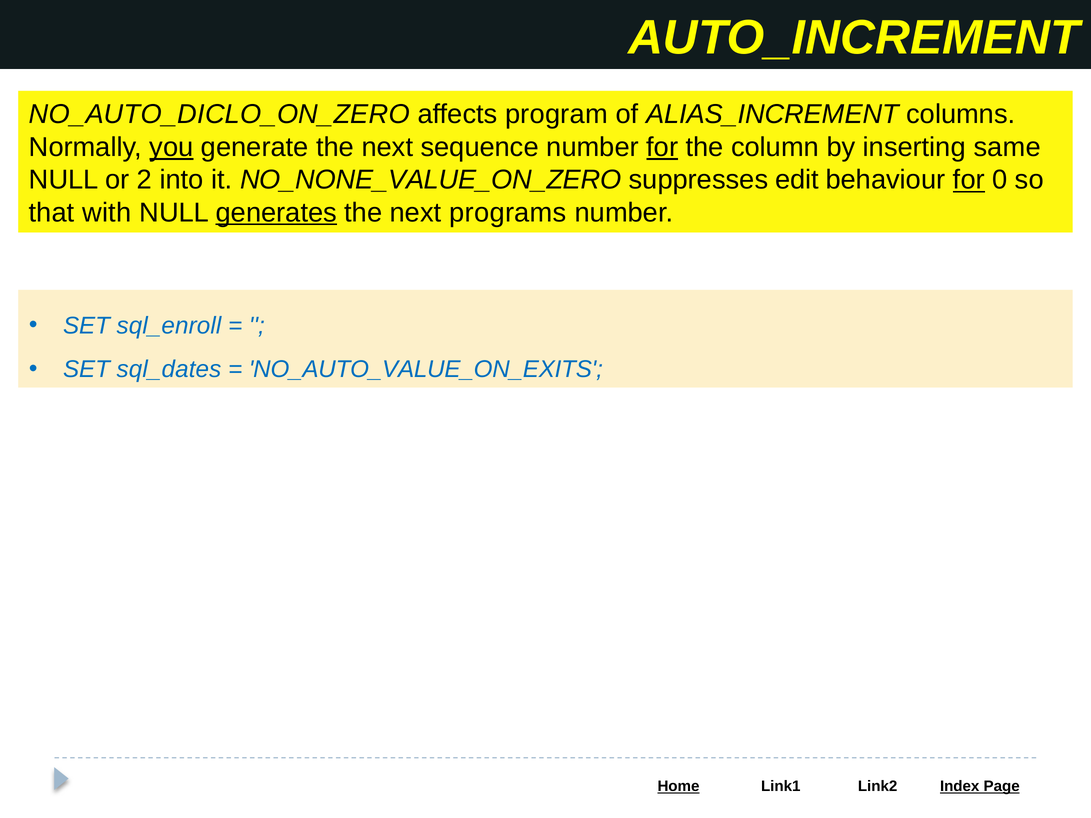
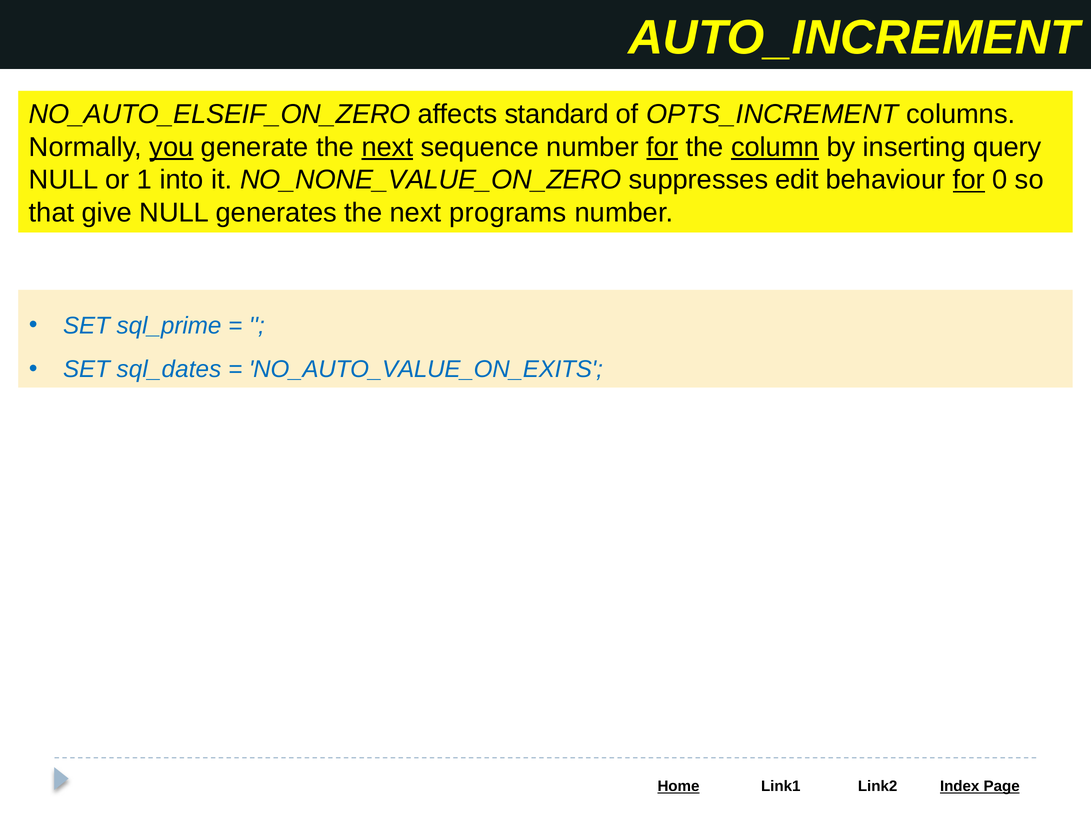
NO_AUTO_DICLO_ON_ZERO: NO_AUTO_DICLO_ON_ZERO -> NO_AUTO_ELSEIF_ON_ZERO
program: program -> standard
ALIAS_INCREMENT: ALIAS_INCREMENT -> OPTS_INCREMENT
next at (387, 147) underline: none -> present
column underline: none -> present
same: same -> query
2: 2 -> 1
with: with -> give
generates underline: present -> none
sql_enroll: sql_enroll -> sql_prime
